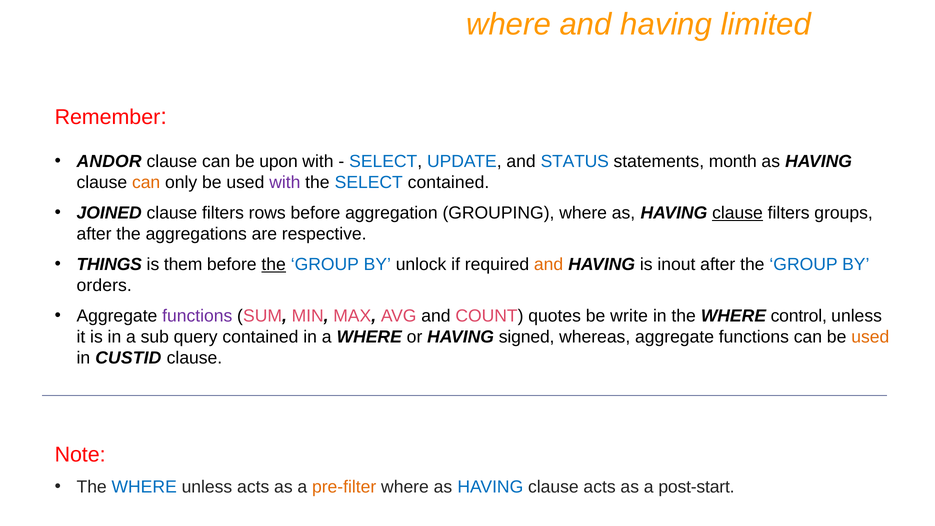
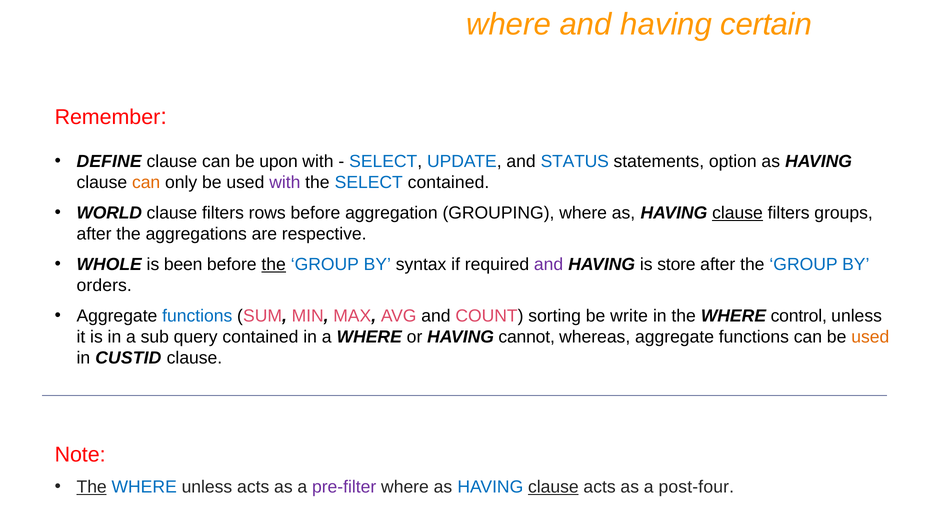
limited: limited -> certain
ANDOR: ANDOR -> DEFINE
month: month -> option
JOINED: JOINED -> WORLD
THINGS: THINGS -> WHOLE
them: them -> been
unlock: unlock -> syntax
and at (549, 264) colour: orange -> purple
inout: inout -> store
functions at (197, 316) colour: purple -> blue
quotes: quotes -> sorting
signed: signed -> cannot
The at (92, 487) underline: none -> present
pre-filter colour: orange -> purple
clause at (553, 487) underline: none -> present
post-start: post-start -> post-four
